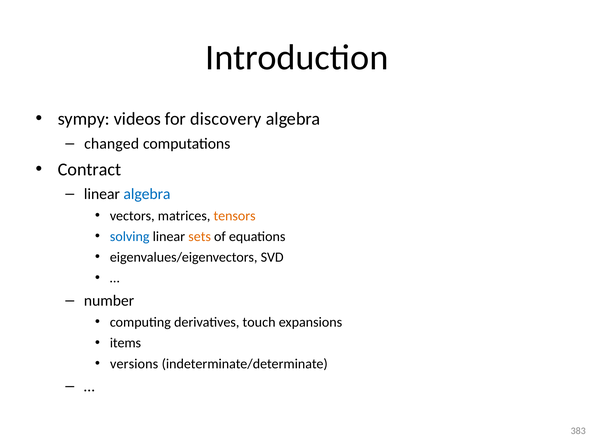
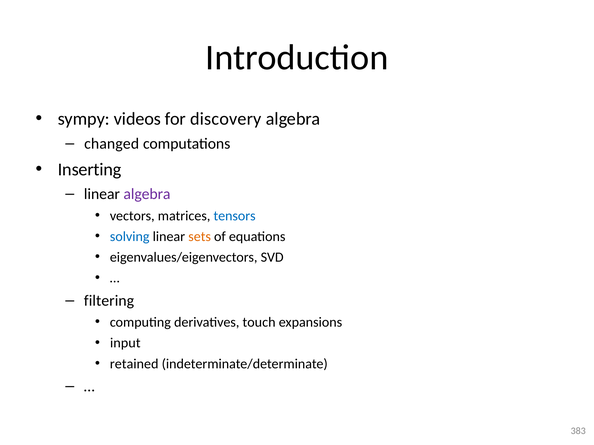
Contract: Contract -> Inserting
algebra at (147, 194) colour: blue -> purple
tensors colour: orange -> blue
number: number -> filtering
items: items -> input
versions: versions -> retained
